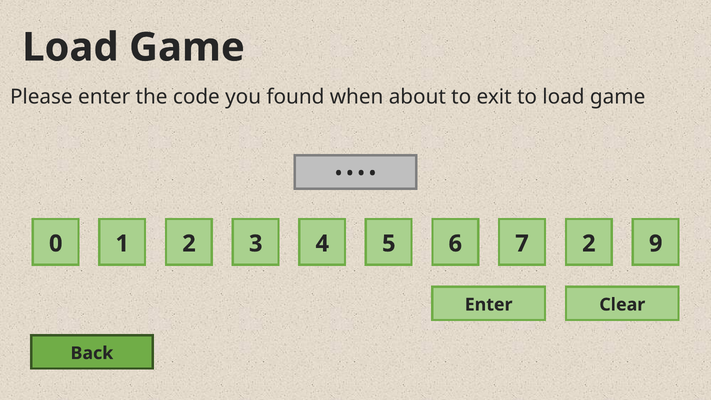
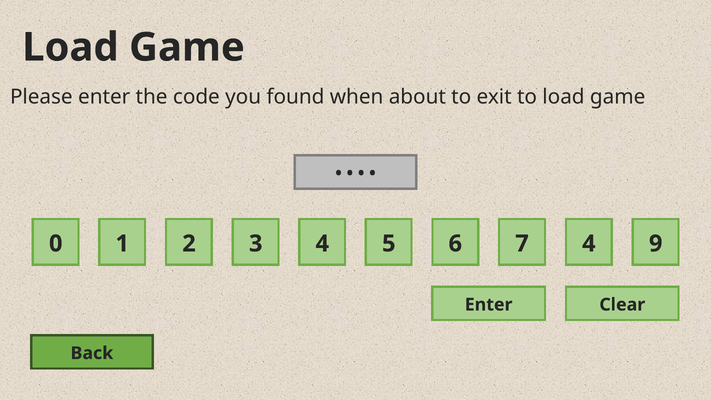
7 2: 2 -> 4
